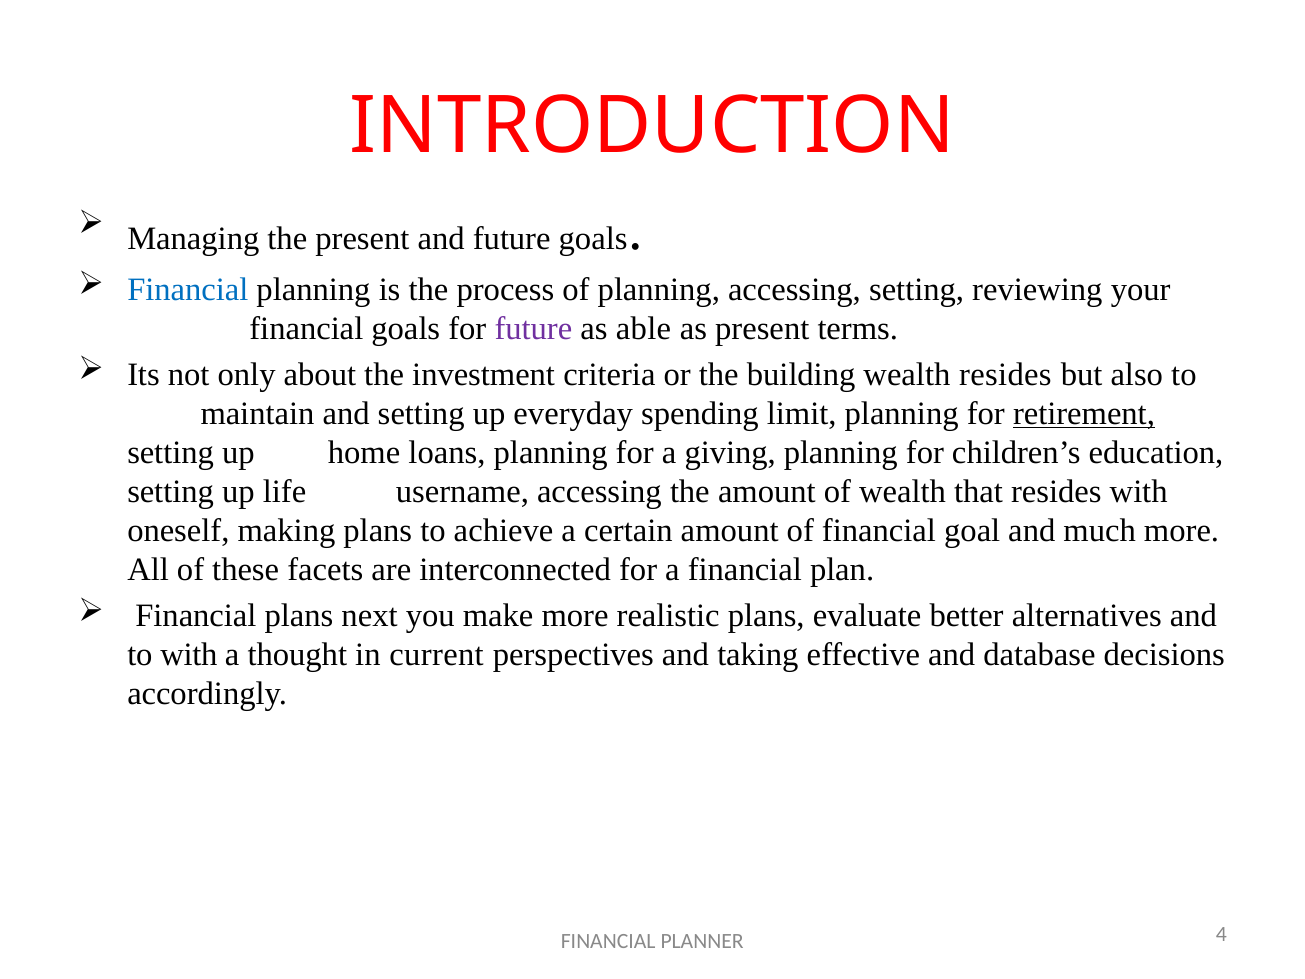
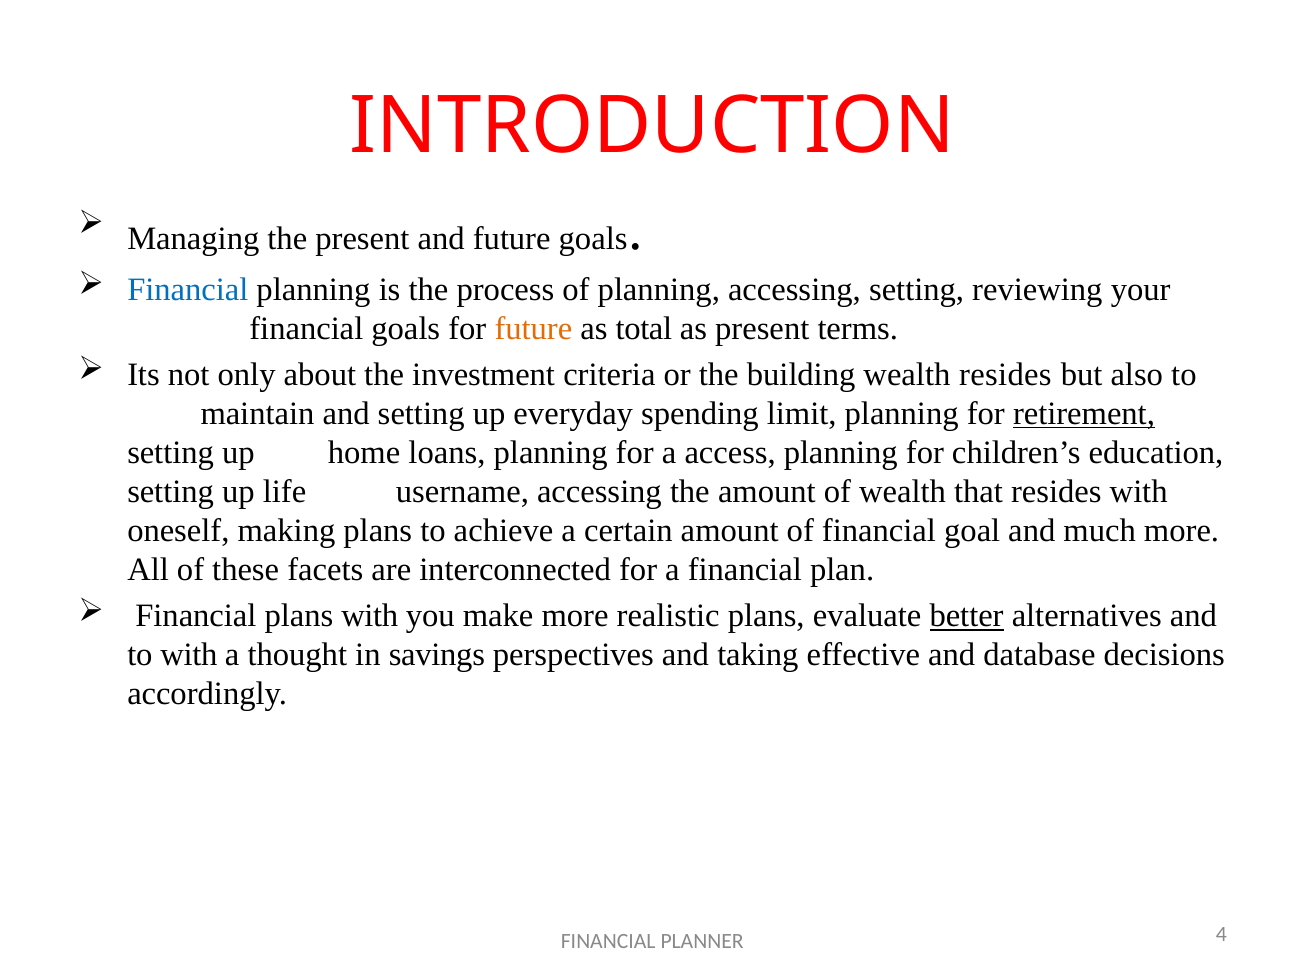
future at (533, 329) colour: purple -> orange
able: able -> total
giving: giving -> access
plans next: next -> with
better underline: none -> present
current: current -> savings
